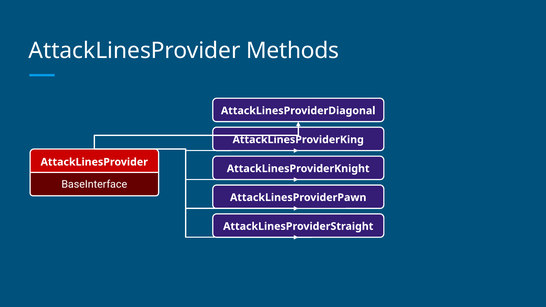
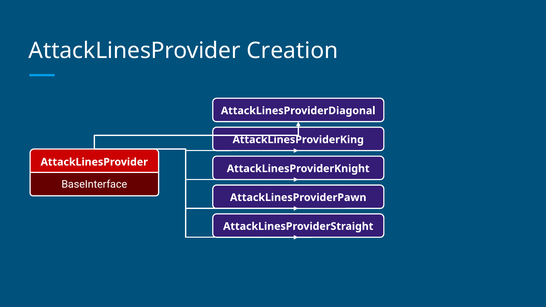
Methods: Methods -> Creation
